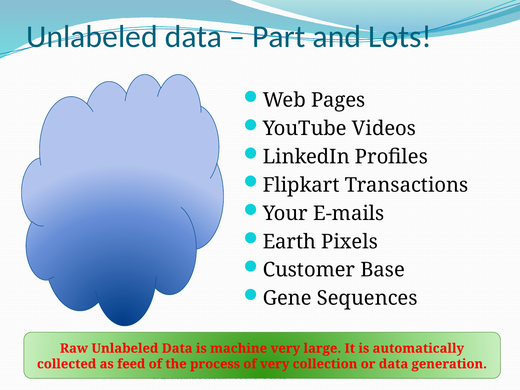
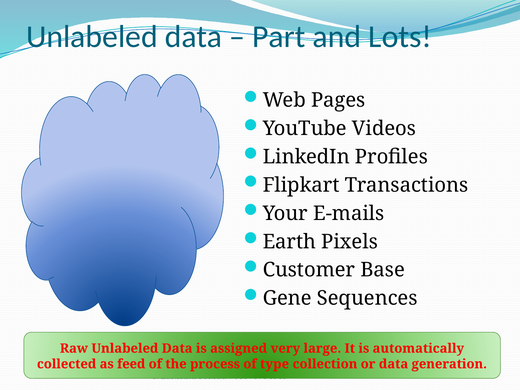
machine: machine -> assigned
of very: very -> type
